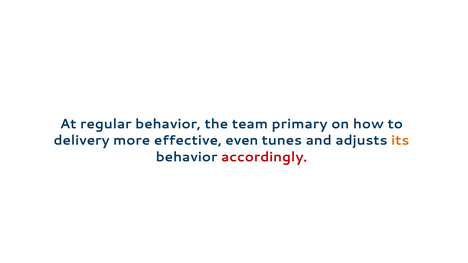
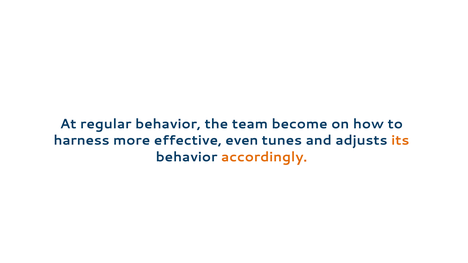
primary: primary -> become
delivery: delivery -> harness
accordingly colour: red -> orange
